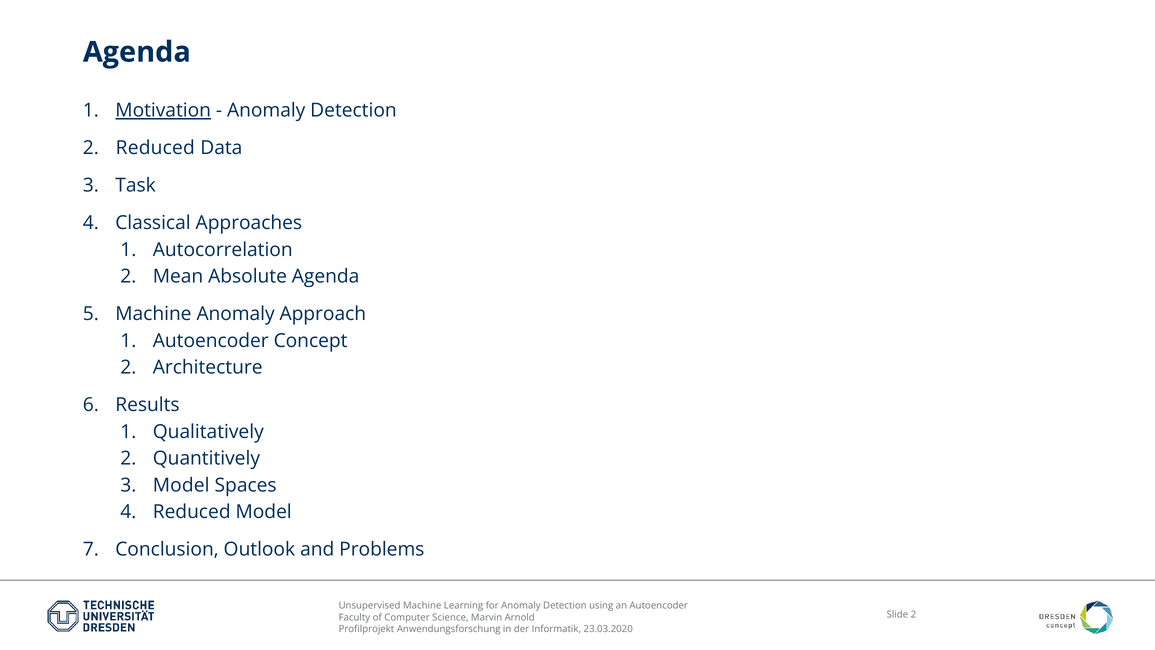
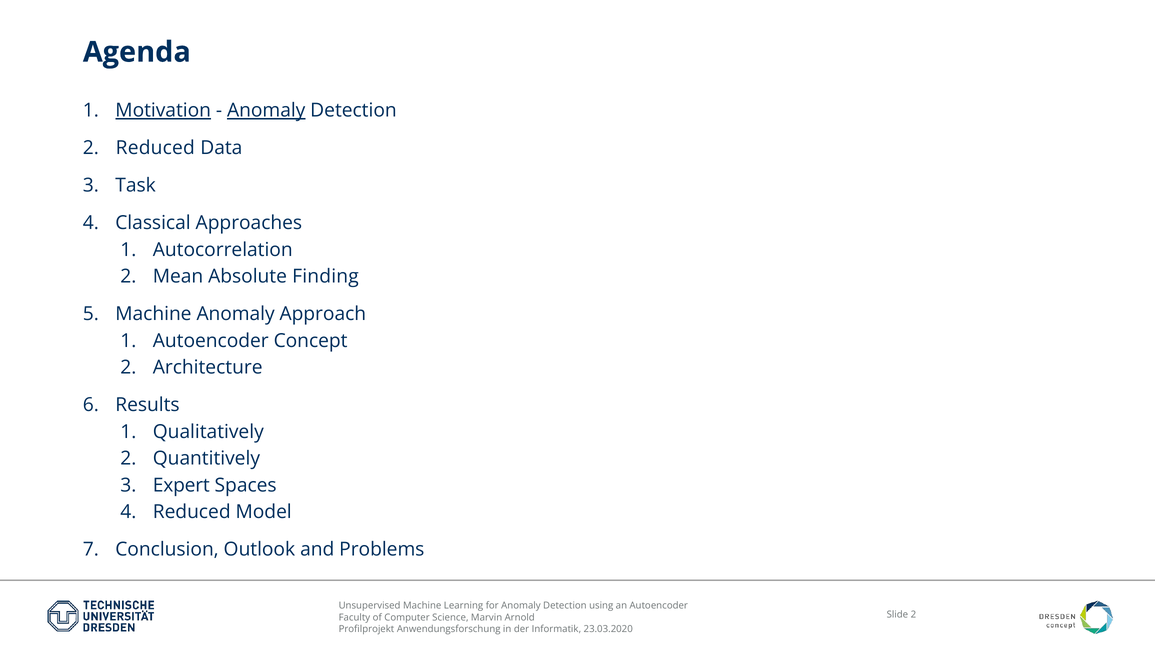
Anomaly at (266, 110) underline: none -> present
Absolute Agenda: Agenda -> Finding
Model at (181, 485): Model -> Expert
